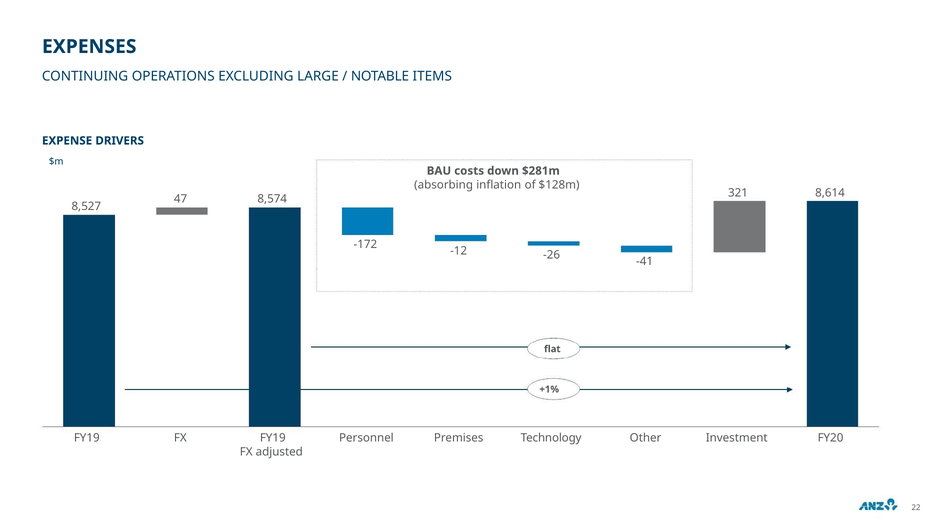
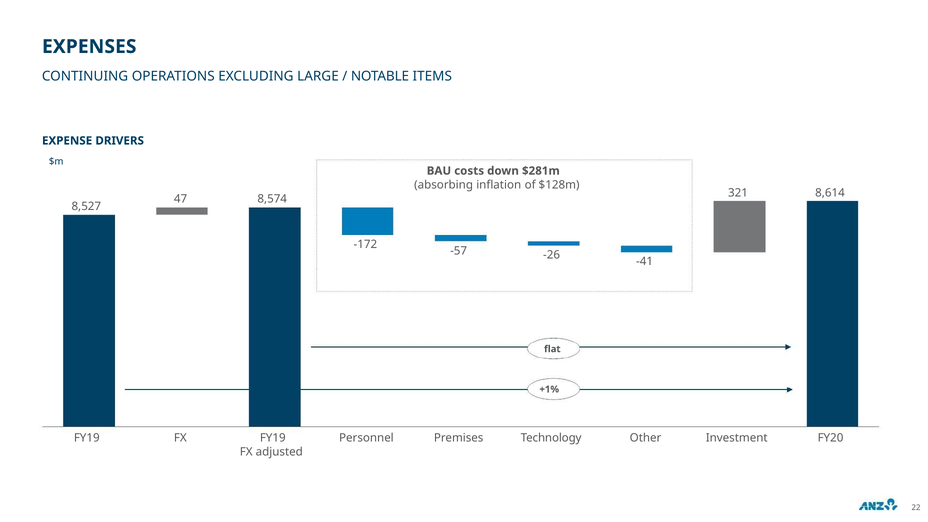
-12: -12 -> -57
